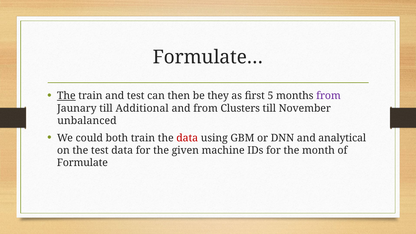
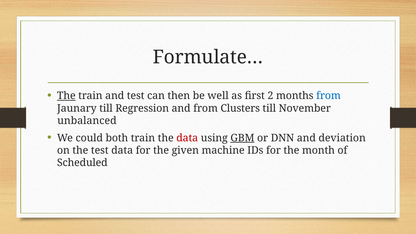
they: they -> well
5: 5 -> 2
from at (329, 96) colour: purple -> blue
Additional: Additional -> Regression
GBM underline: none -> present
analytical: analytical -> deviation
Formulate: Formulate -> Scheduled
